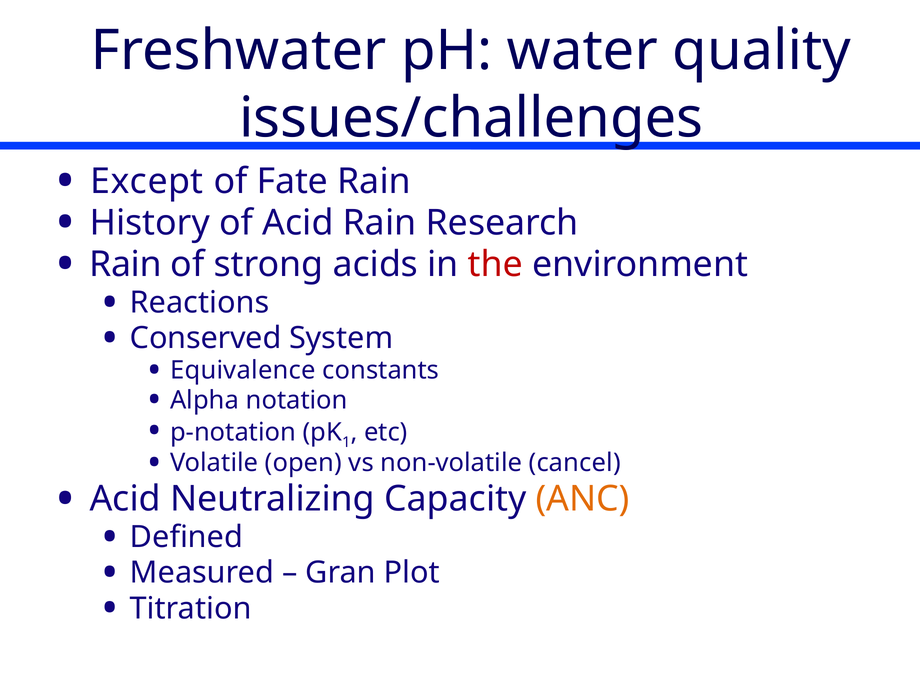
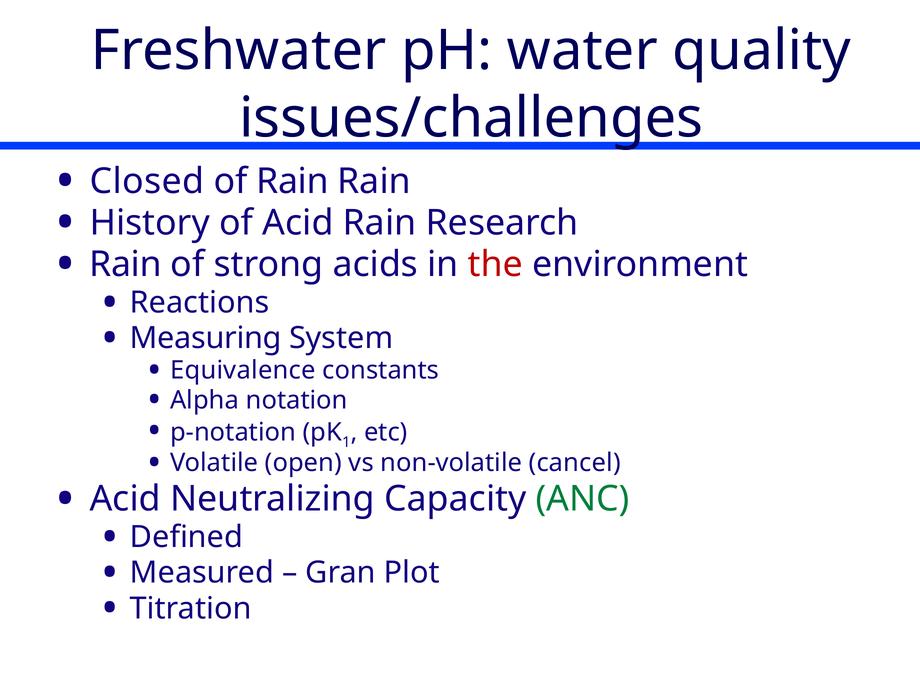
Except: Except -> Closed
of Fate: Fate -> Rain
Conserved: Conserved -> Measuring
ANC colour: orange -> green
